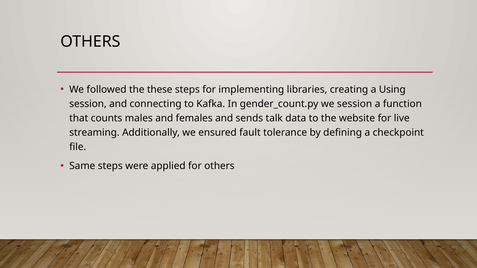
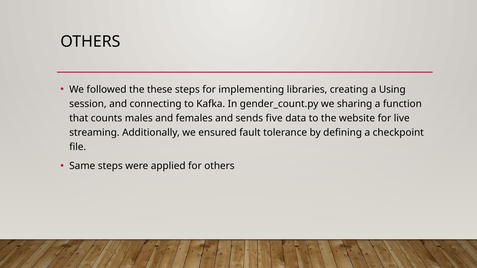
we session: session -> sharing
talk: talk -> five
